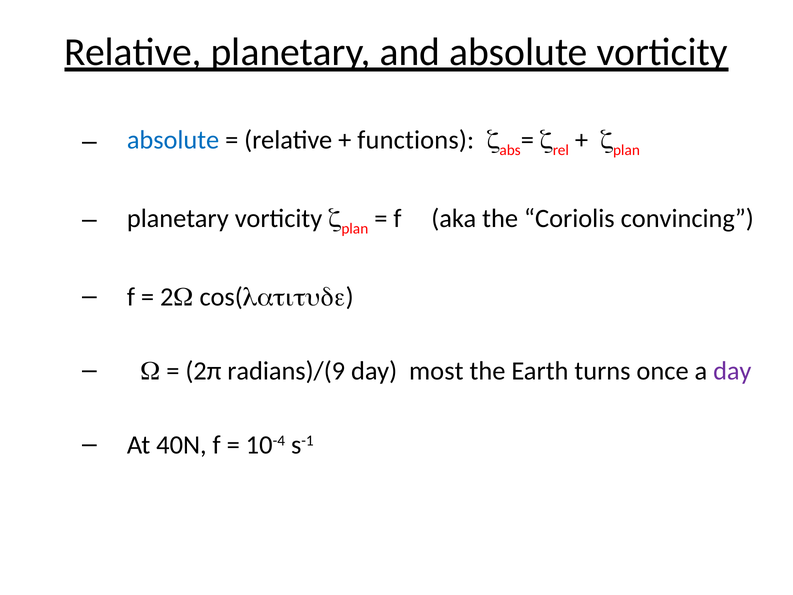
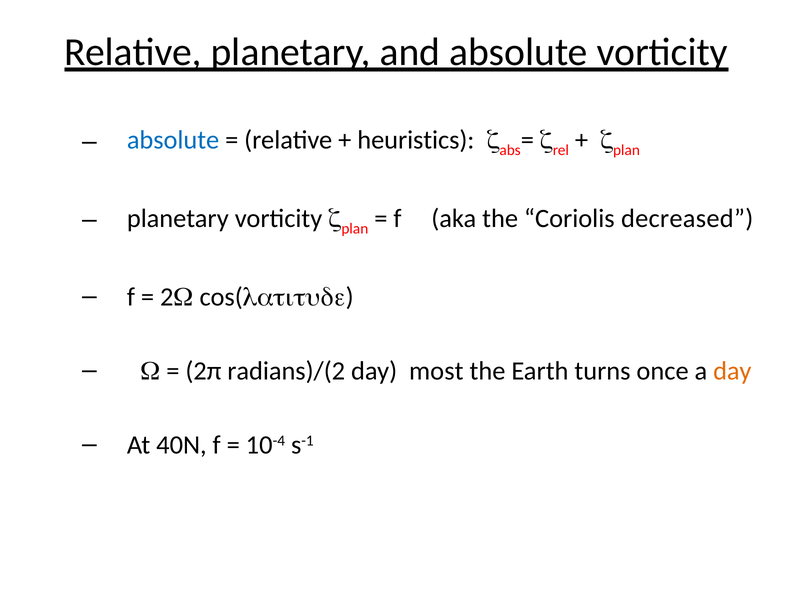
functions: functions -> heuristics
convincing: convincing -> decreased
radians)/(9: radians)/(9 -> radians)/(2
day at (732, 371) colour: purple -> orange
